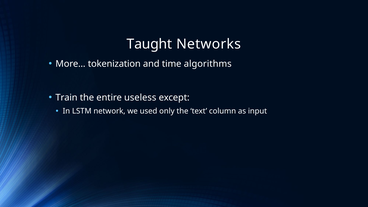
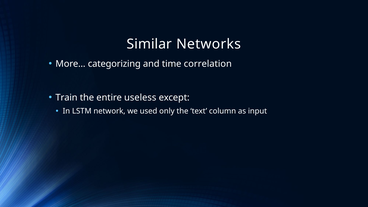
Taught: Taught -> Similar
tokenization: tokenization -> categorizing
algorithms: algorithms -> correlation
